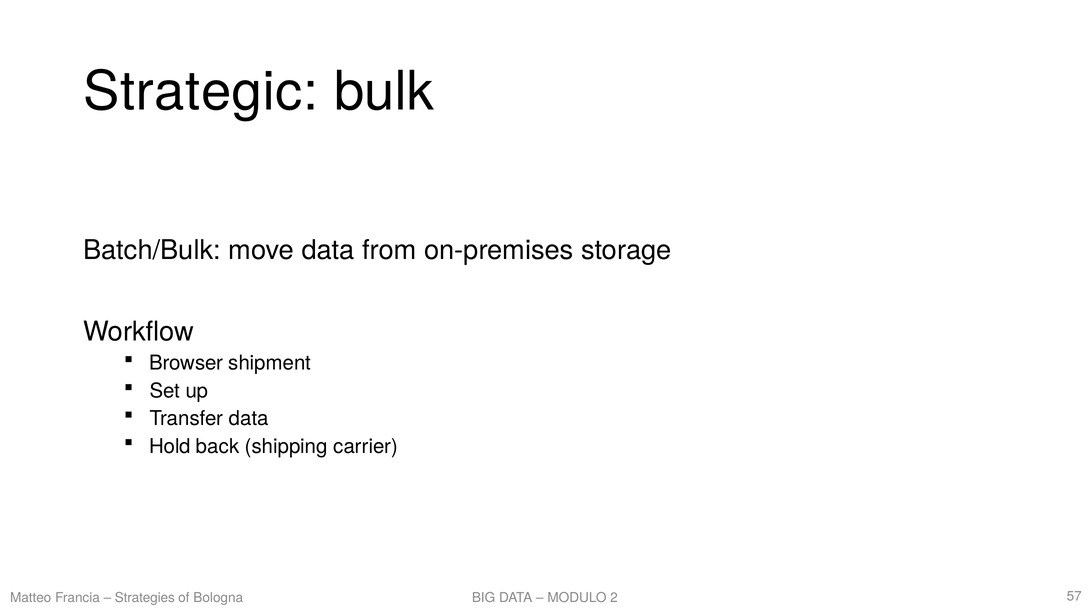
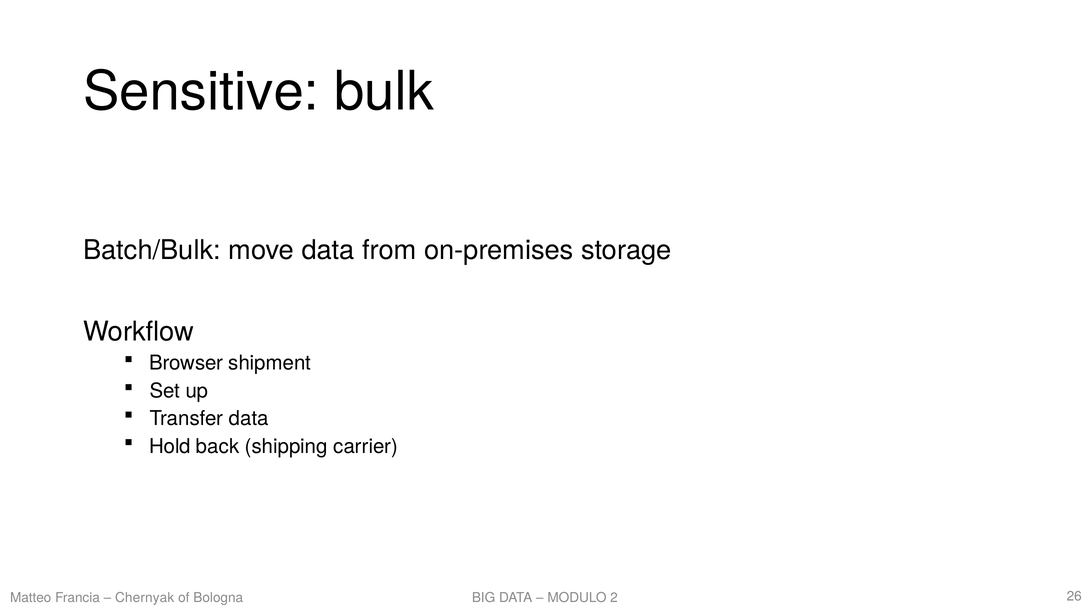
Strategic: Strategic -> Sensitive
Strategies: Strategies -> Chernyak
57: 57 -> 26
